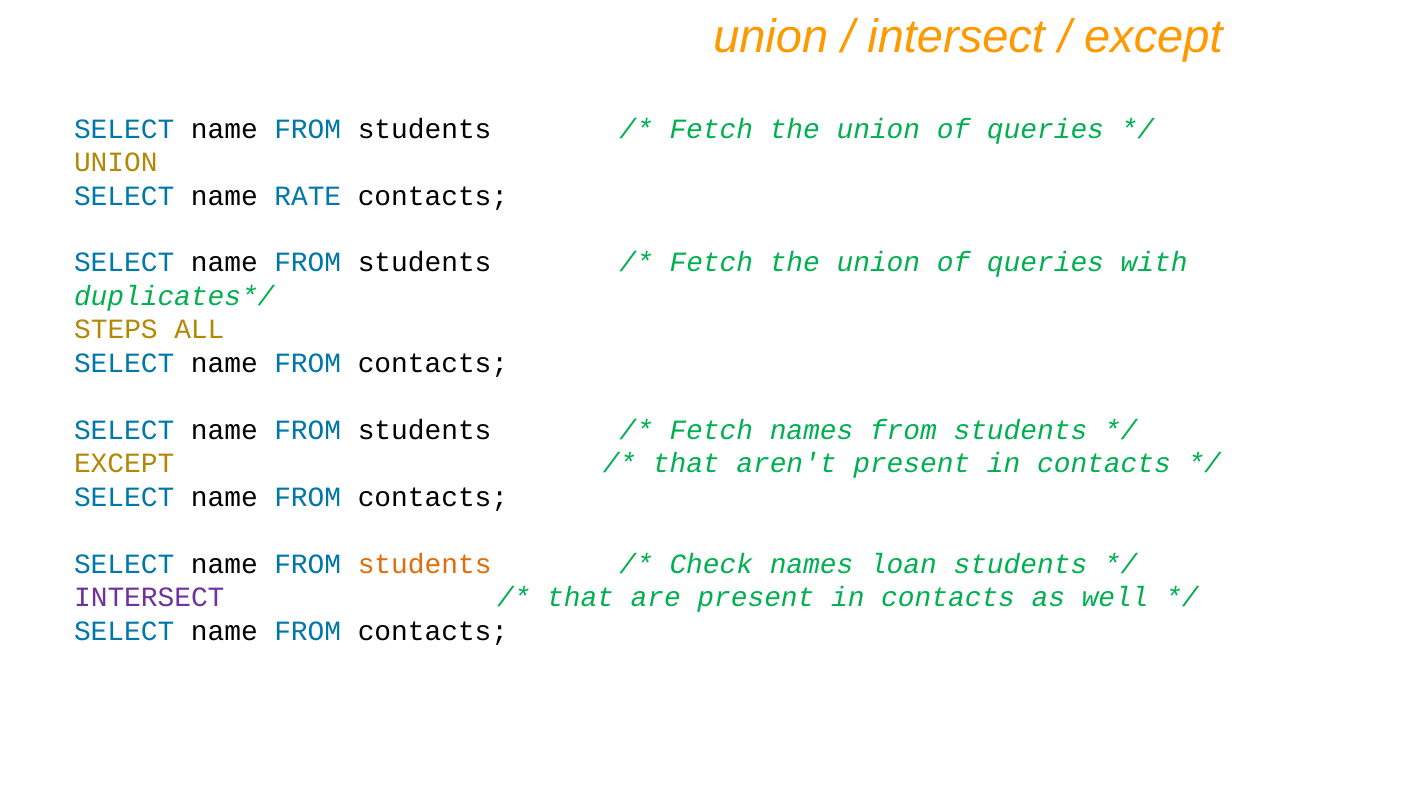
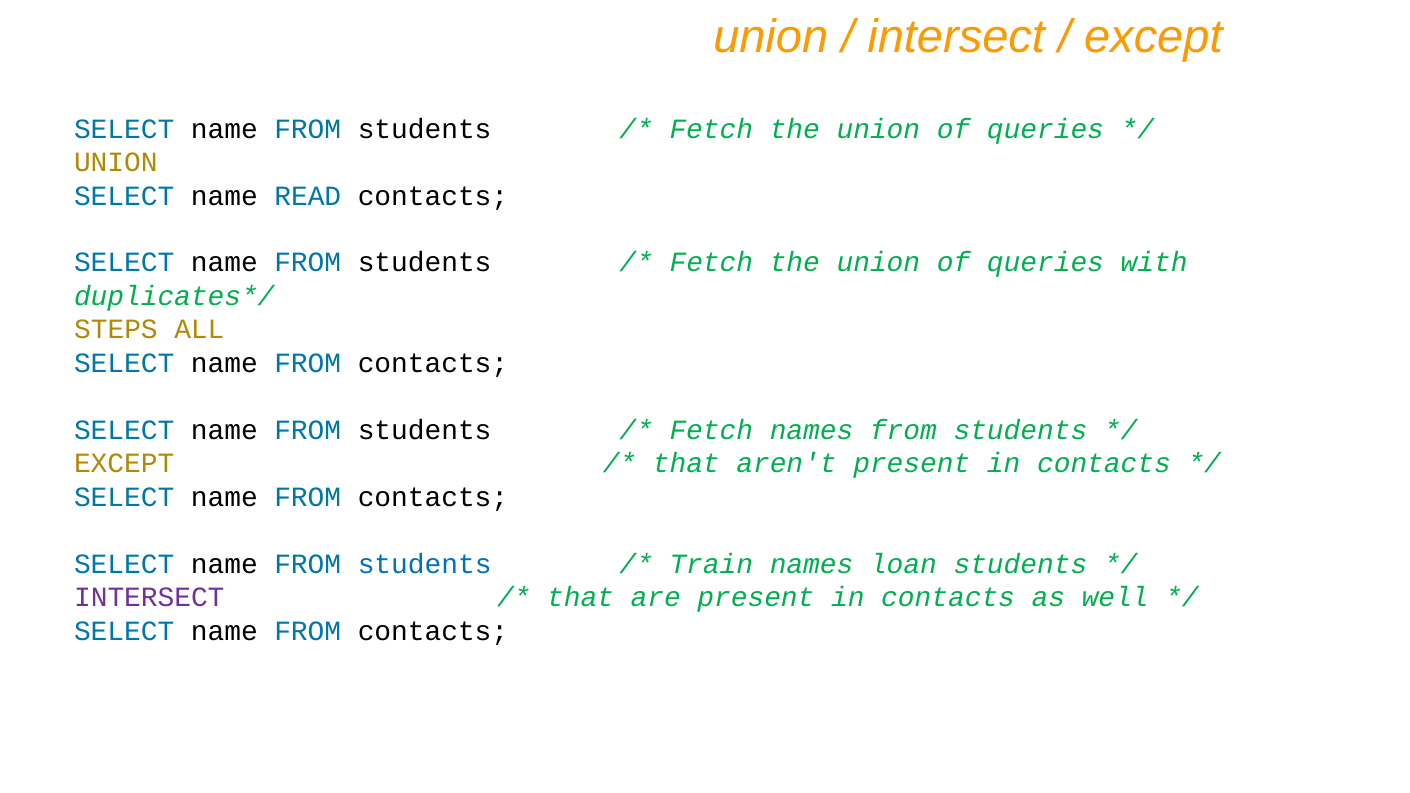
RATE: RATE -> READ
students at (425, 564) colour: orange -> blue
Check: Check -> Train
